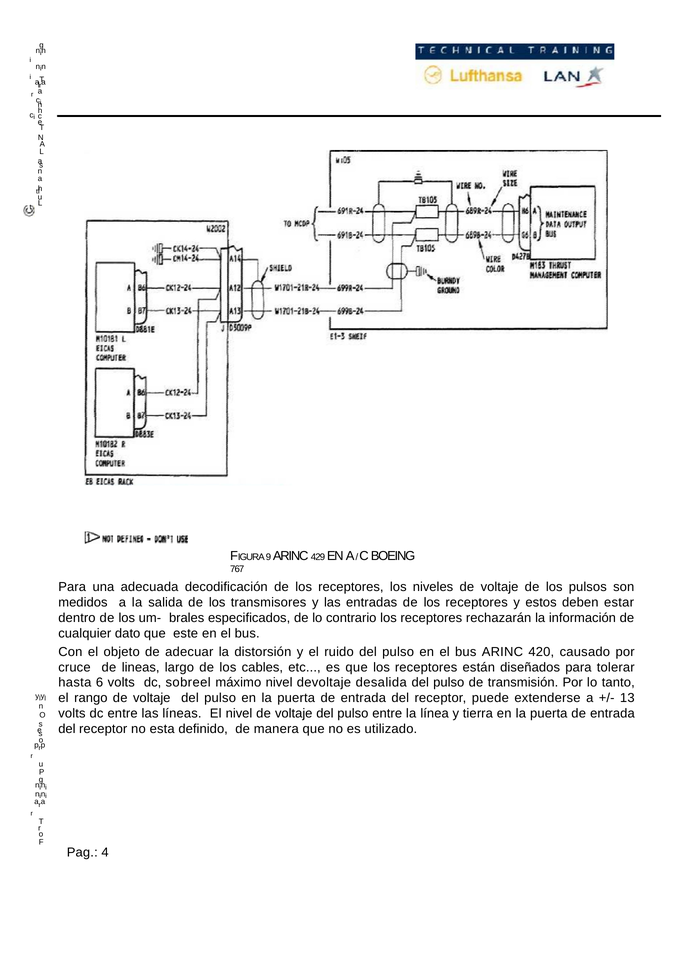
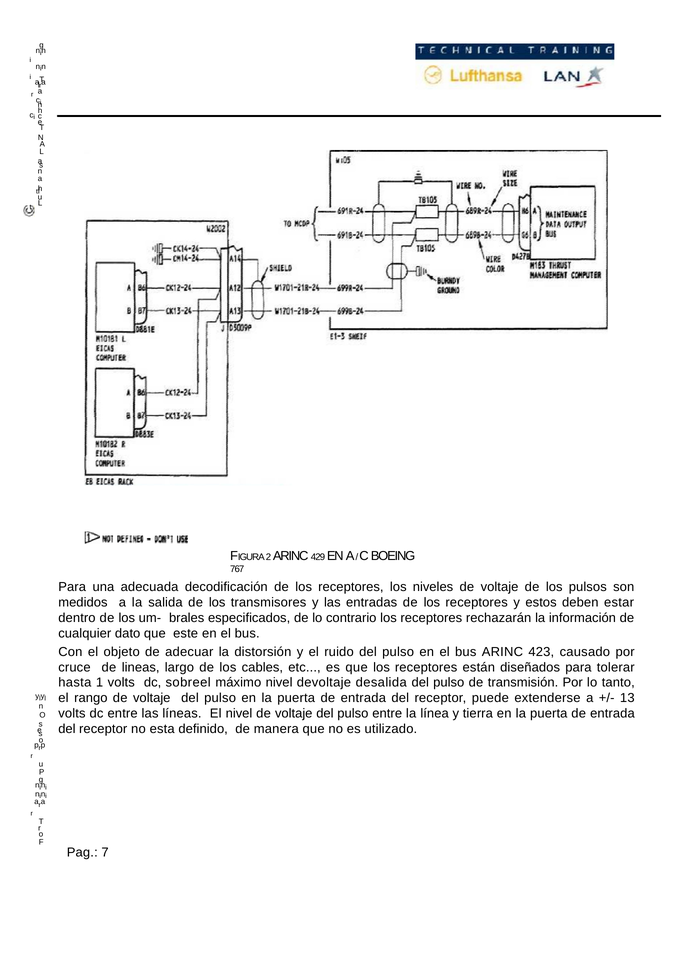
9: 9 -> 2
420: 420 -> 423
6: 6 -> 1
4: 4 -> 7
